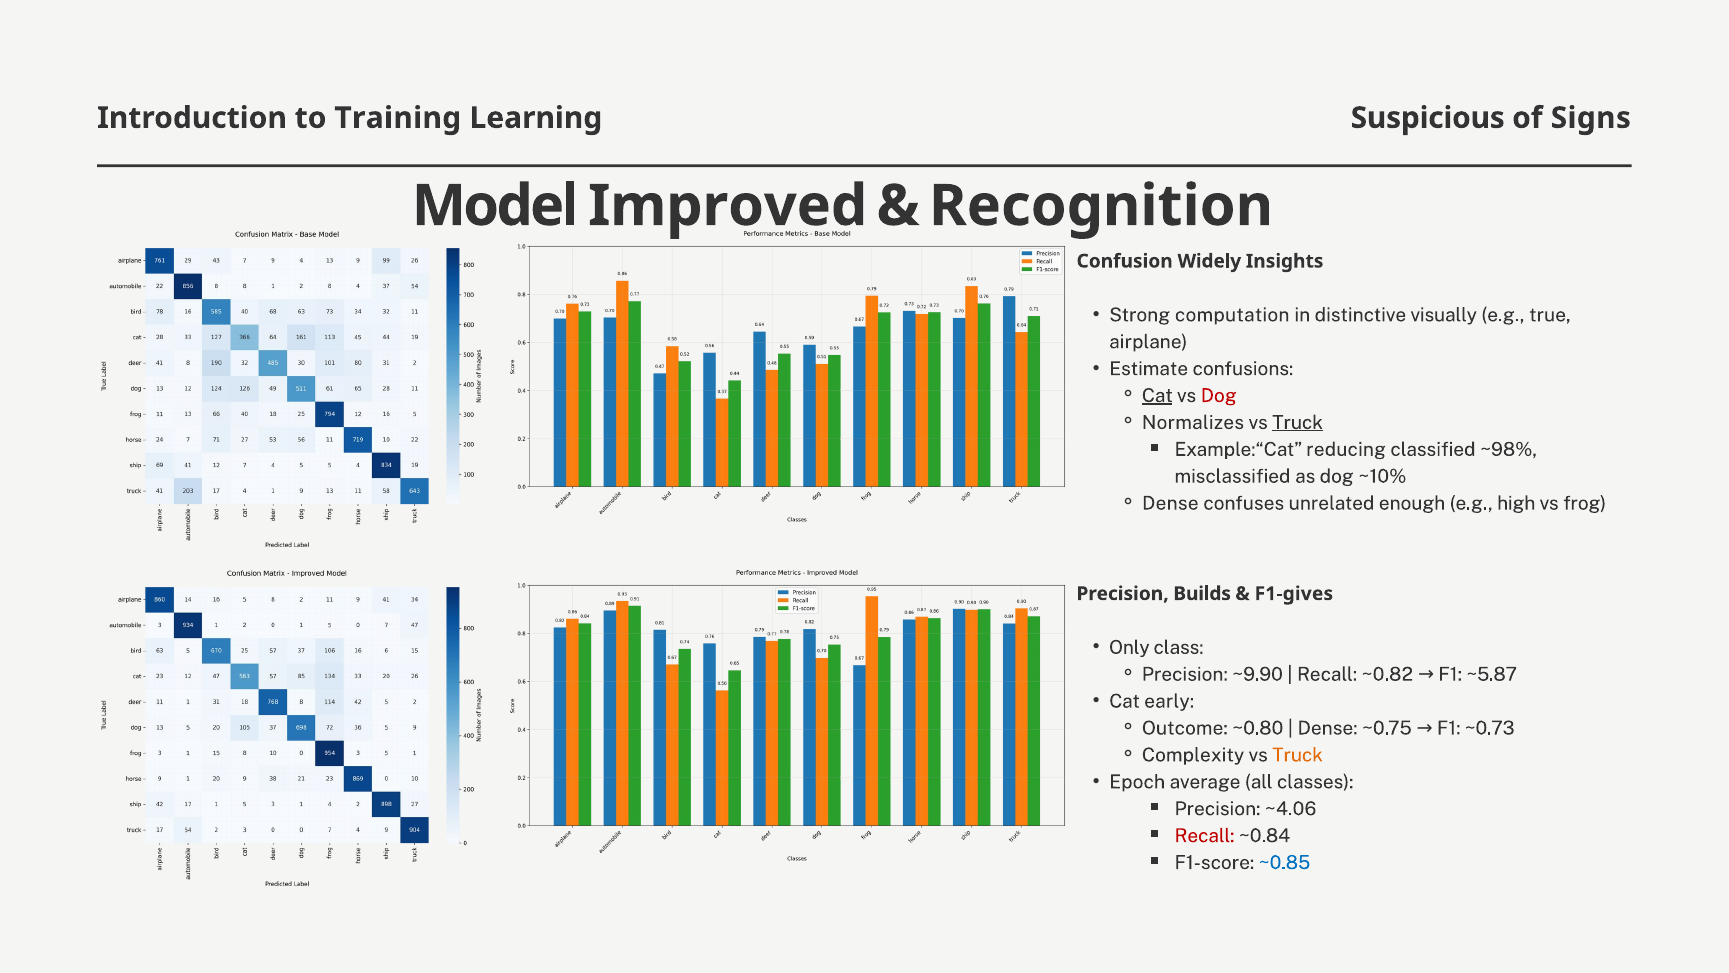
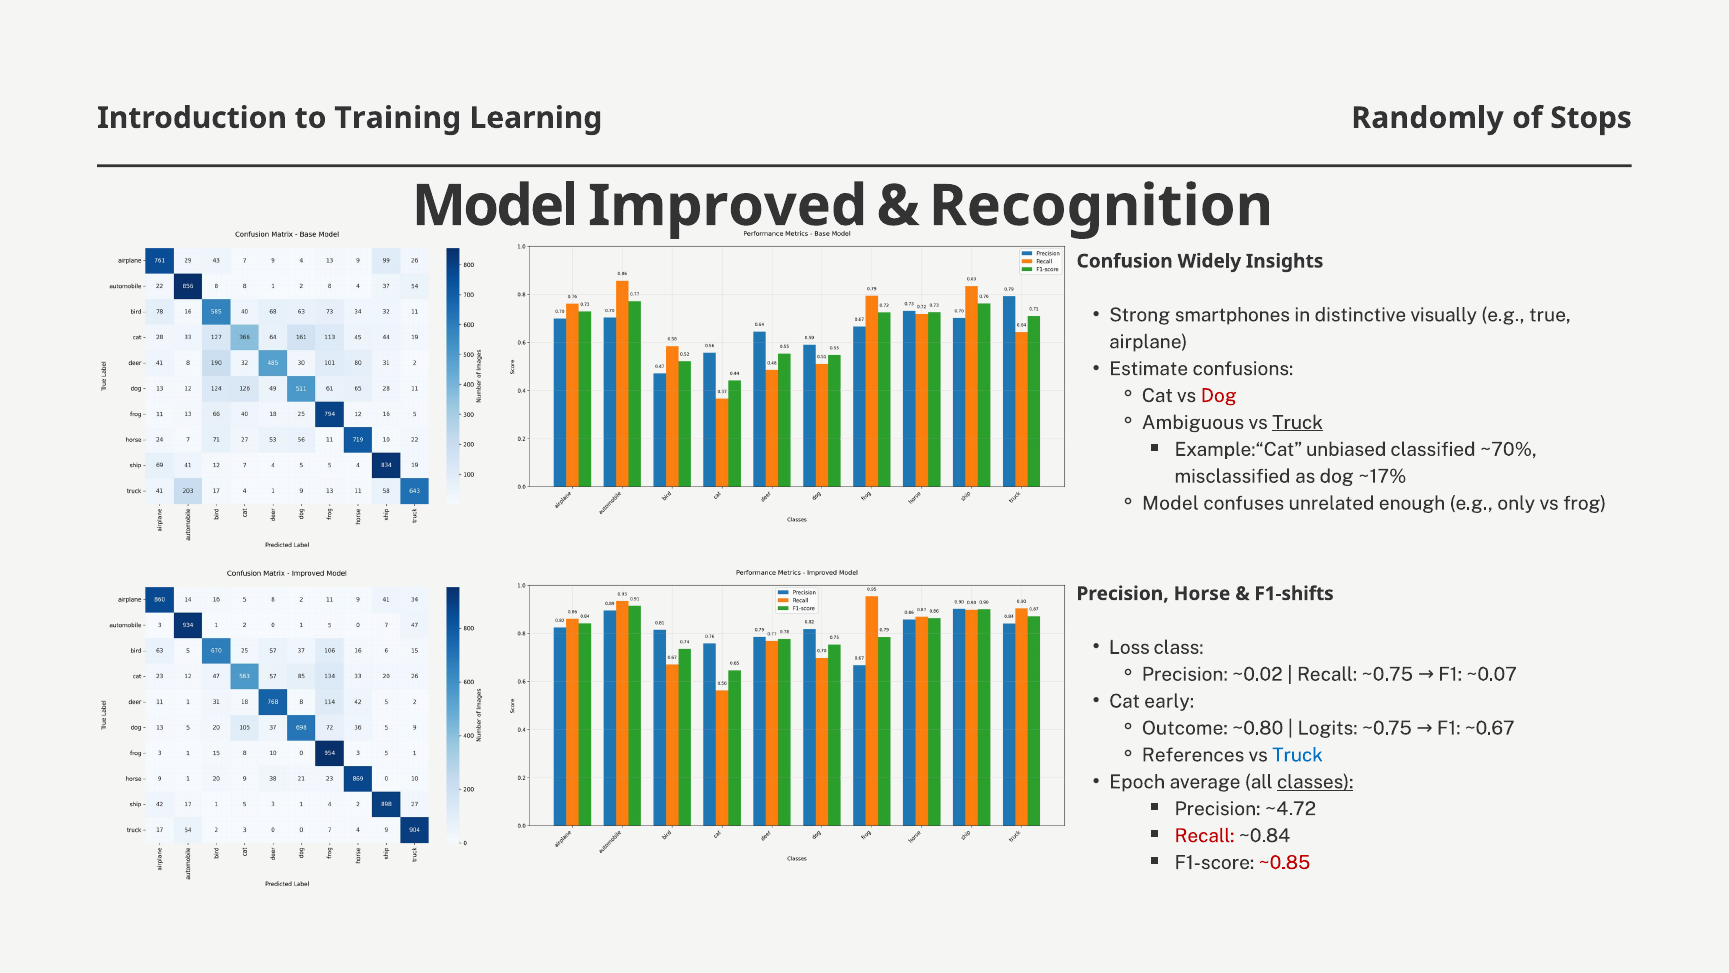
Suspicious: Suspicious -> Randomly
Signs: Signs -> Stops
computation: computation -> smartphones
Cat at (1157, 396) underline: present -> none
Normalizes: Normalizes -> Ambiguous
reducing: reducing -> unbiased
~98%: ~98% -> ~70%
~10%: ~10% -> ~17%
Dense at (1170, 503): Dense -> Model
high: high -> only
Builds: Builds -> Horse
F1-gives: F1-gives -> F1-shifts
Only: Only -> Loss
~9.90: ~9.90 -> ~0.02
Recall ~0.82: ~0.82 -> ~0.75
~5.87: ~5.87 -> ~0.07
Dense at (1328, 728): Dense -> Logits
~0.73: ~0.73 -> ~0.67
Complexity: Complexity -> References
Truck at (1298, 755) colour: orange -> blue
classes underline: none -> present
~4.06: ~4.06 -> ~4.72
~0.85 colour: blue -> red
